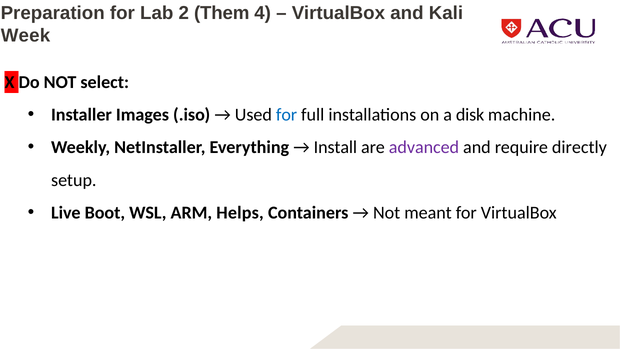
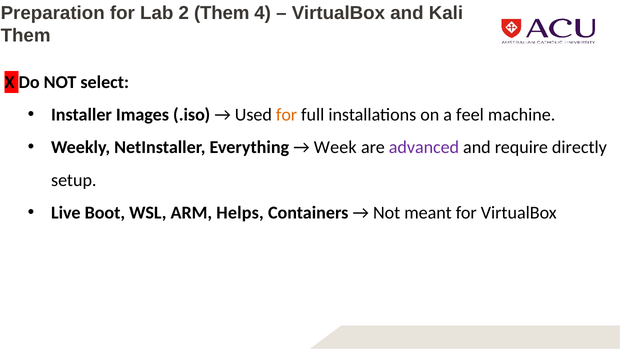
Week at (26, 36): Week -> Them
for at (287, 115) colour: blue -> orange
disk: disk -> feel
Install: Install -> Week
